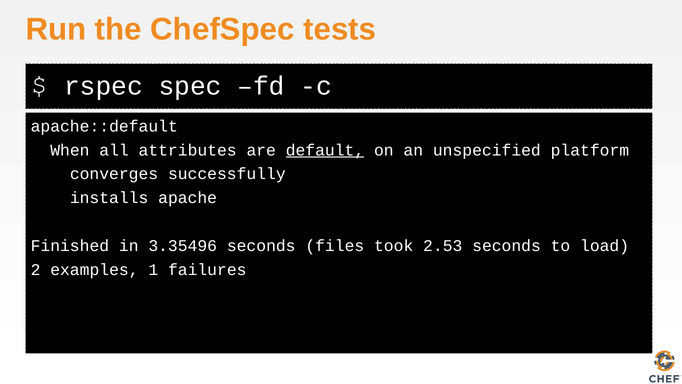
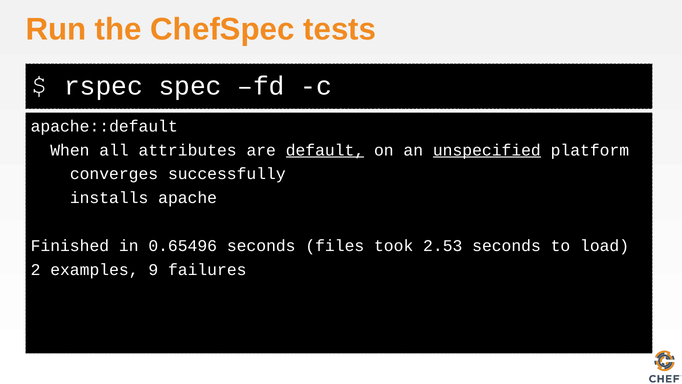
unspecified underline: none -> present
3.35496: 3.35496 -> 0.65496
1: 1 -> 9
